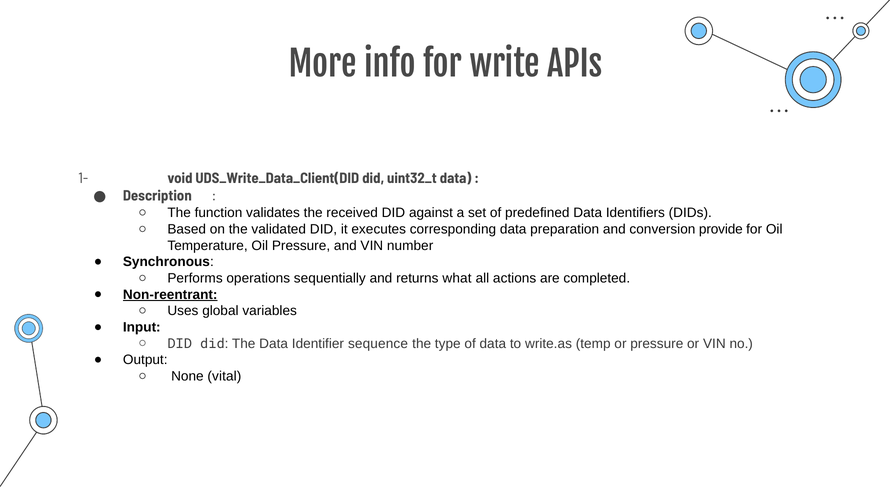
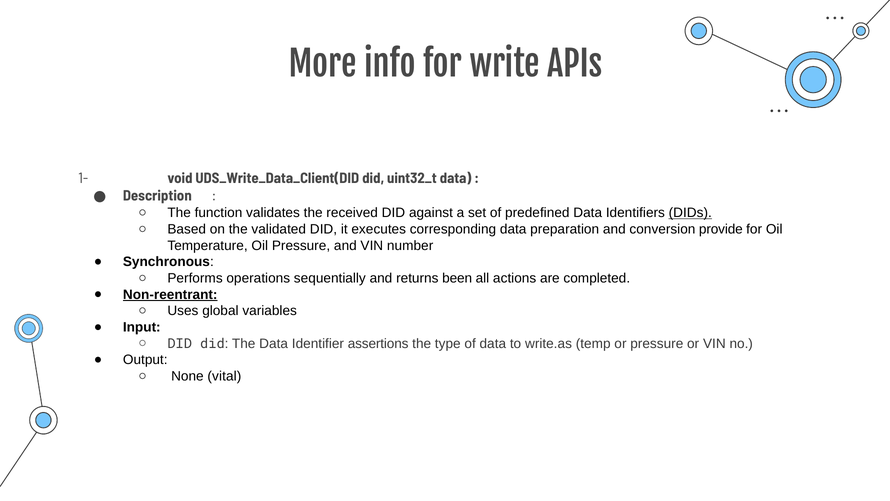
DIDs underline: none -> present
what: what -> been
sequence: sequence -> assertions
